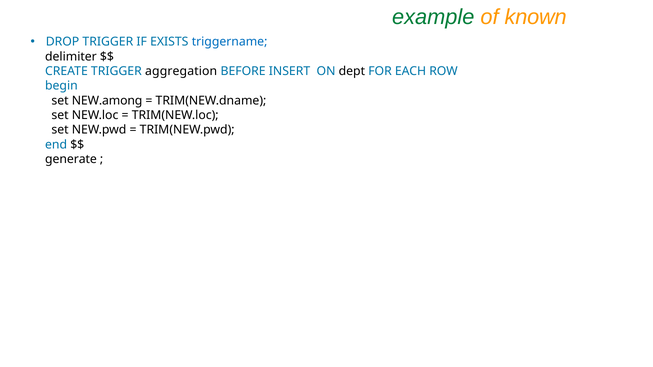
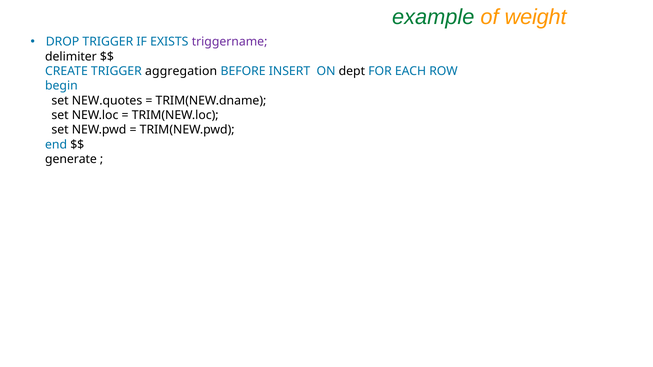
known: known -> weight
triggername colour: blue -> purple
NEW.among: NEW.among -> NEW.quotes
